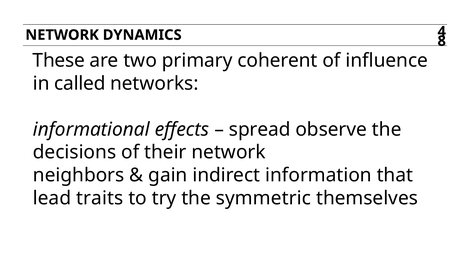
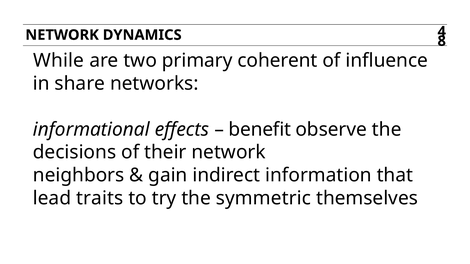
These: These -> While
called: called -> share
spread: spread -> benefit
